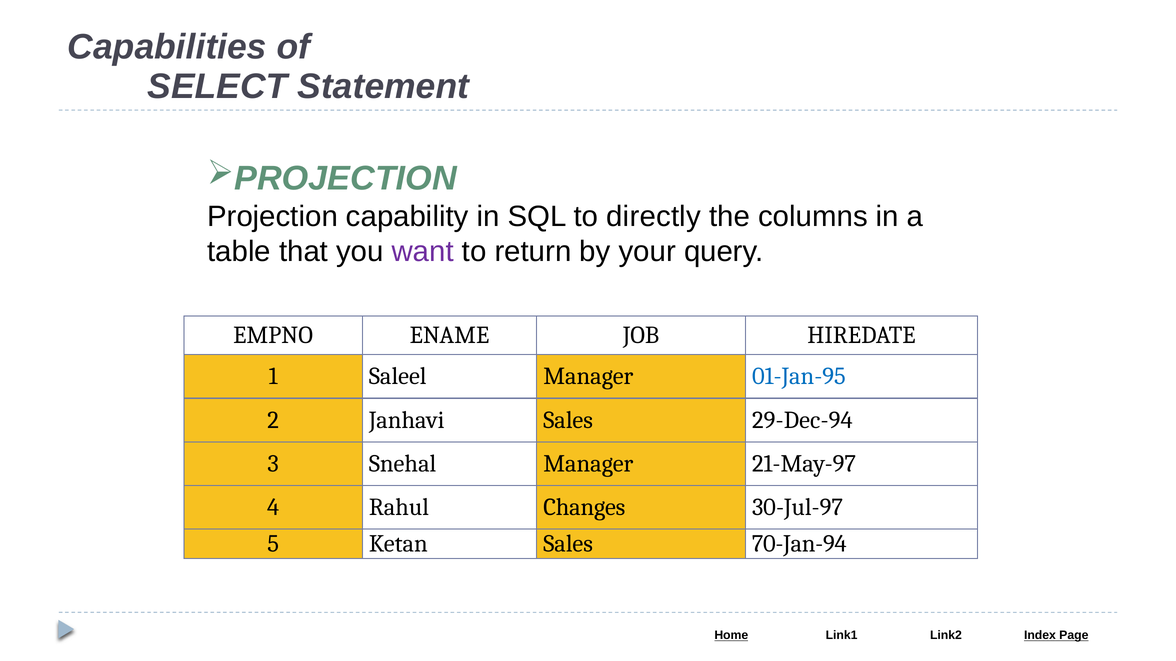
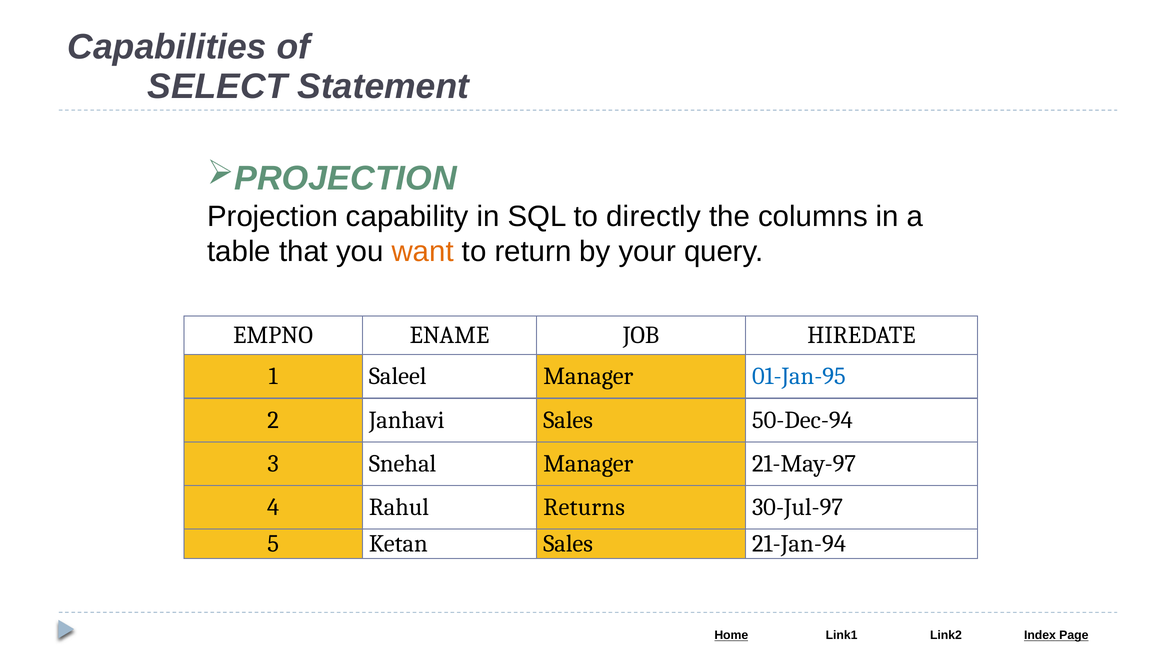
want colour: purple -> orange
29-Dec-94: 29-Dec-94 -> 50-Dec-94
Changes: Changes -> Returns
70-Jan-94: 70-Jan-94 -> 21-Jan-94
